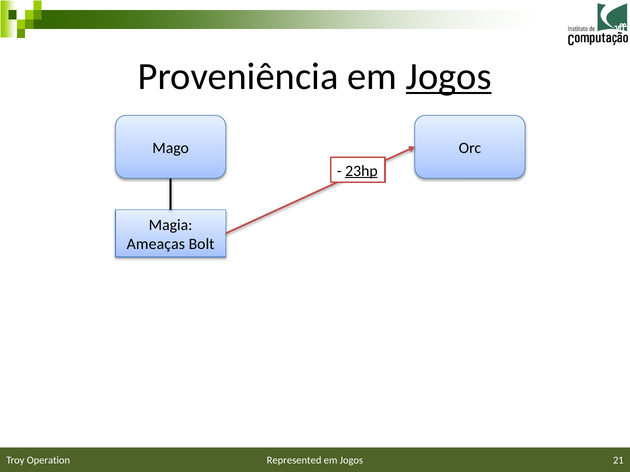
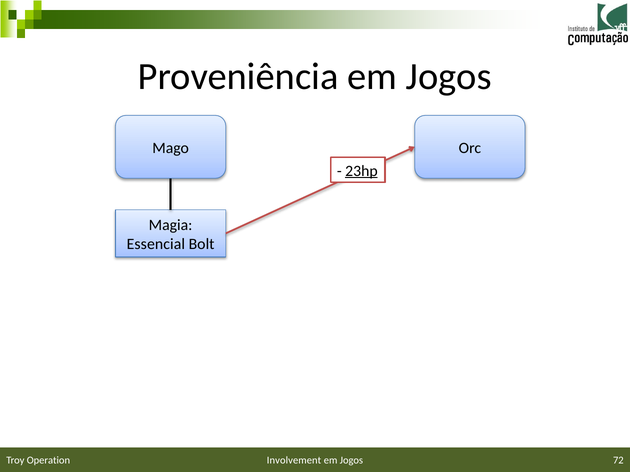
Jogos at (449, 77) underline: present -> none
Ameaças: Ameaças -> Essencial
Represented: Represented -> Involvement
21: 21 -> 72
